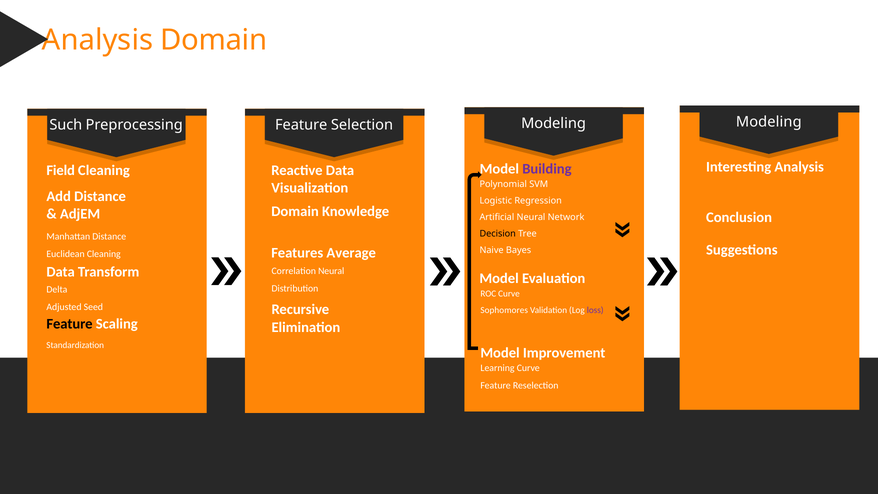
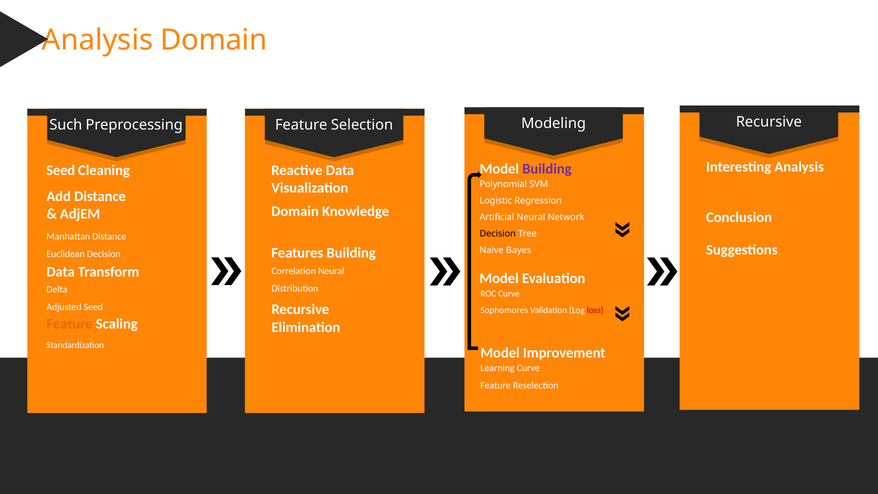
Modeling at (769, 122): Modeling -> Recursive
Field at (61, 170): Field -> Seed
Features Average: Average -> Building
Euclidean Cleaning: Cleaning -> Decision
loss colour: purple -> red
Feature at (70, 324) colour: black -> orange
